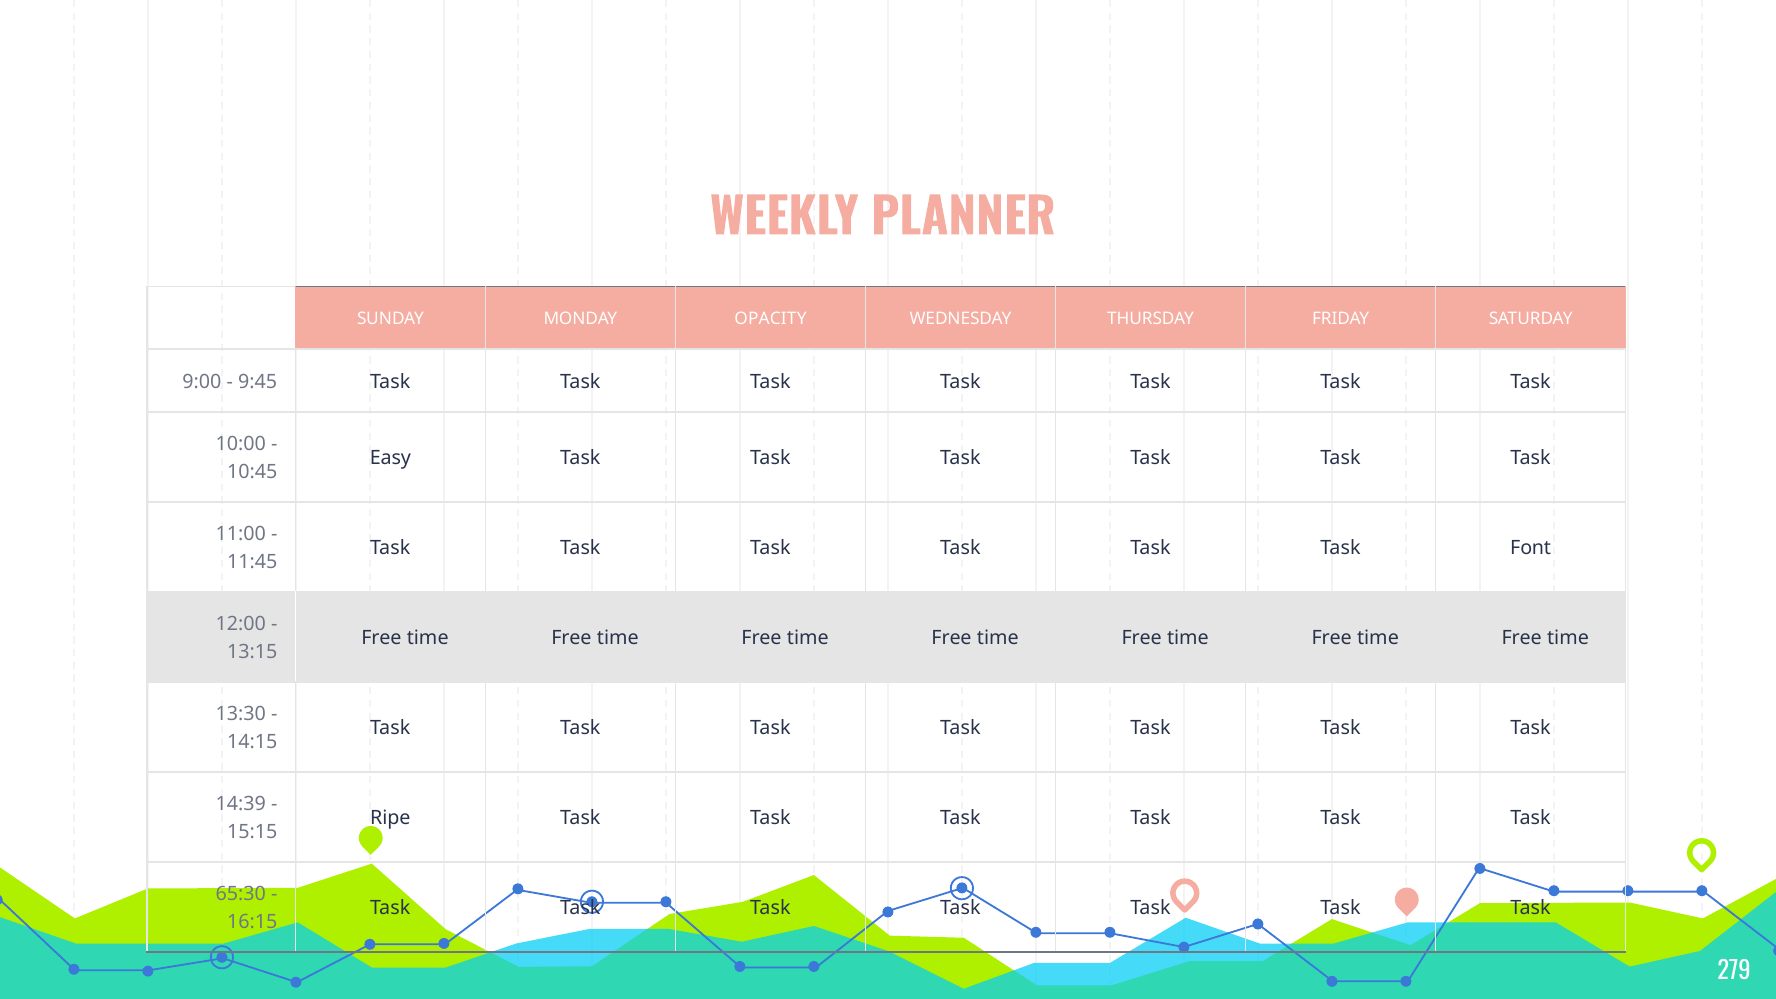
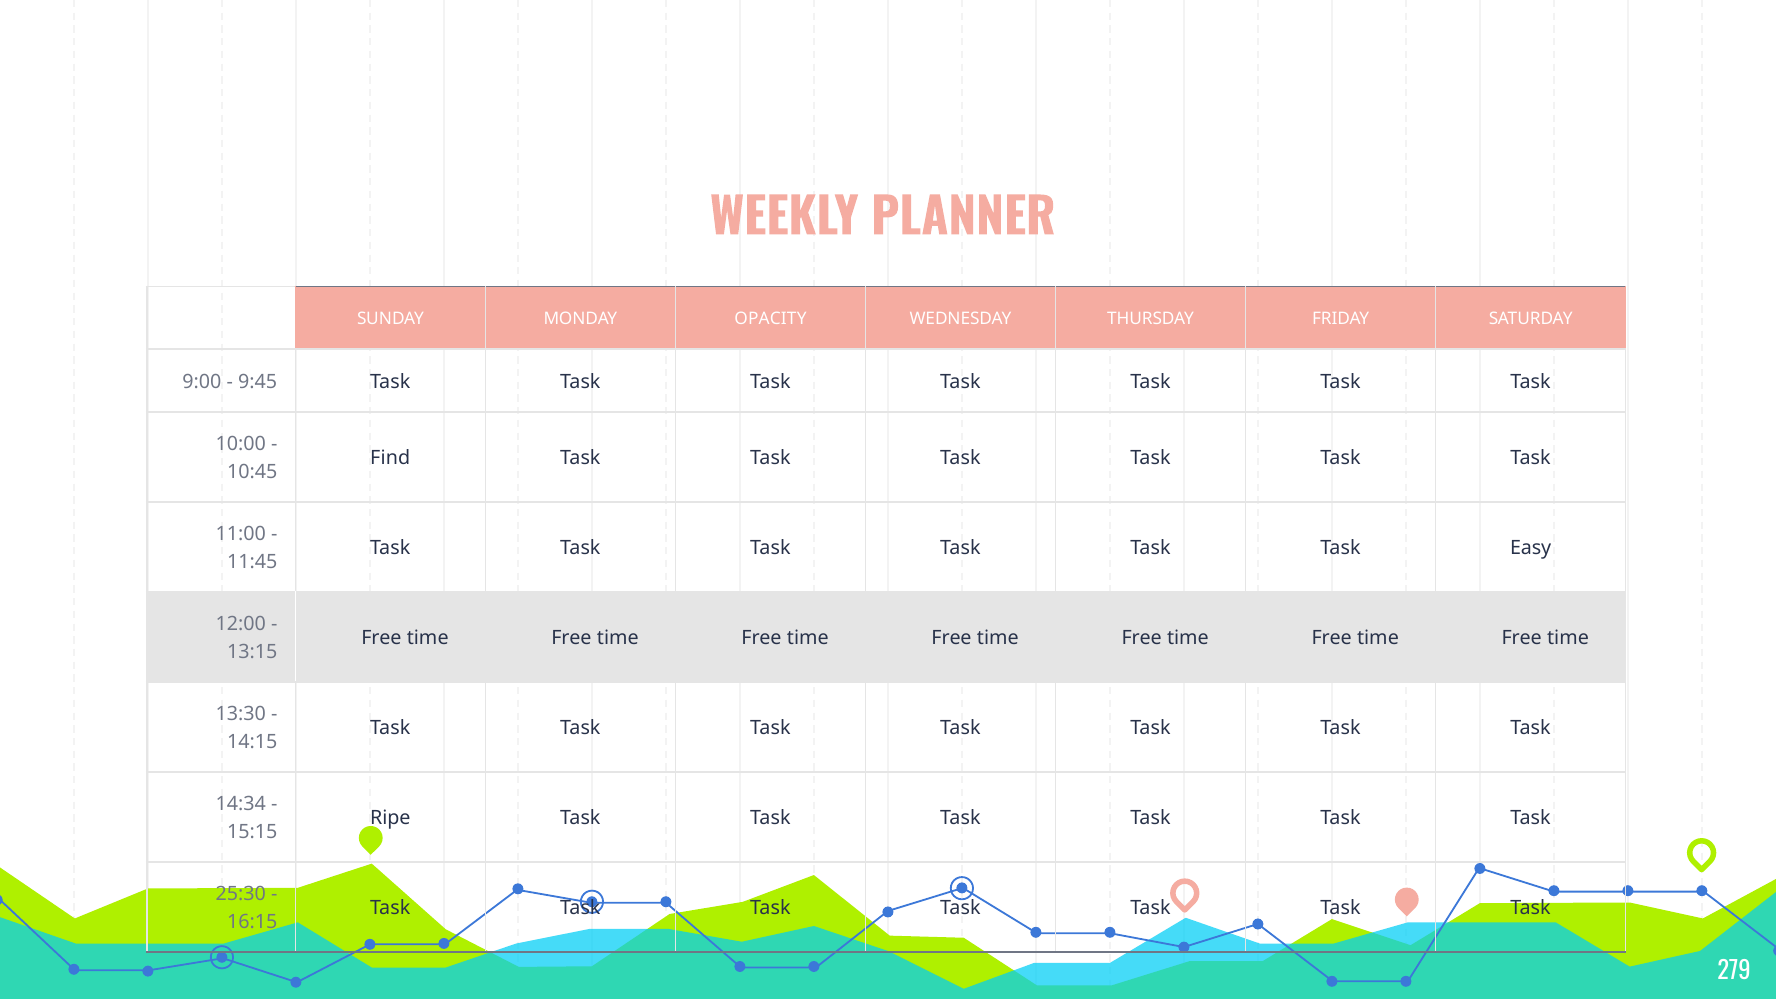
Easy: Easy -> Find
Font: Font -> Easy
14:39: 14:39 -> 14:34
65:30: 65:30 -> 25:30
